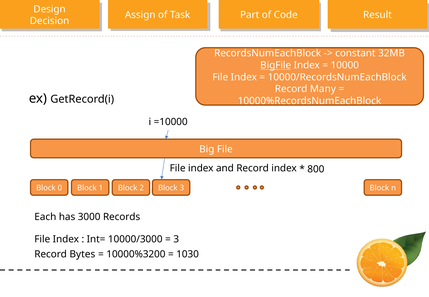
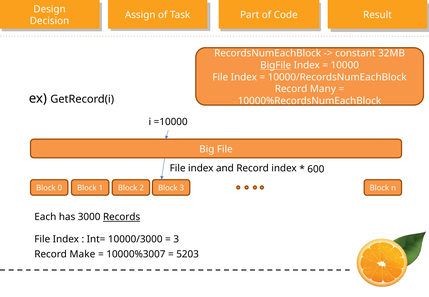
800: 800 -> 600
Records underline: none -> present
Bytes: Bytes -> Make
10000%3200: 10000%3200 -> 10000%3007
1030: 1030 -> 5203
